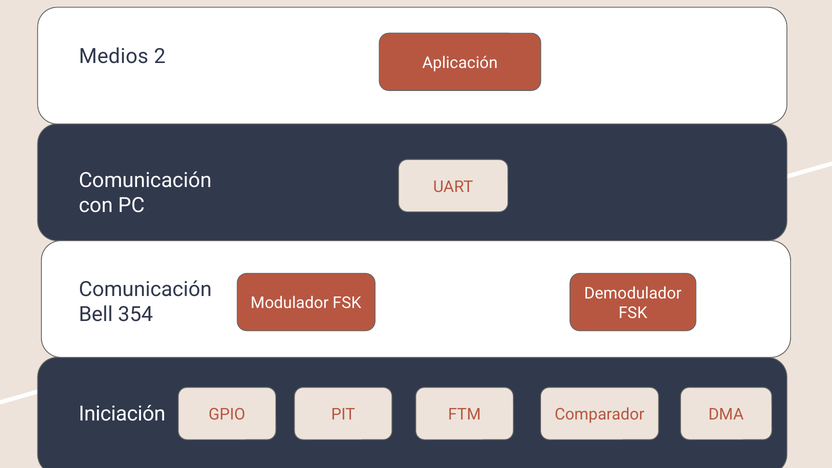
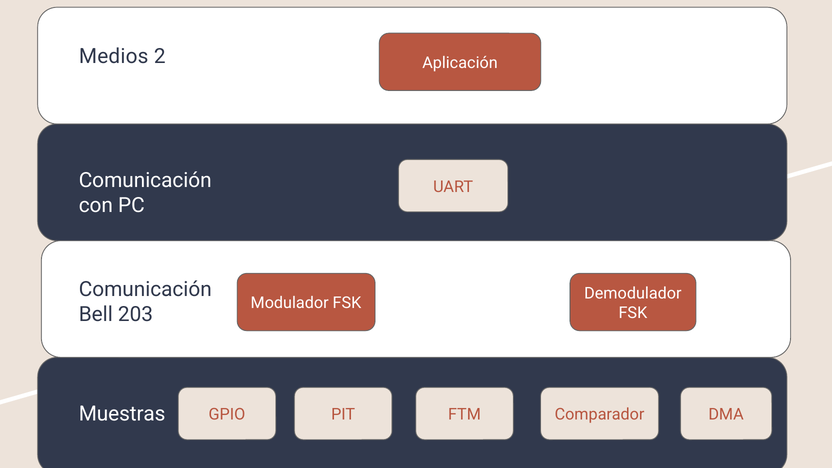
354: 354 -> 203
Iniciación: Iniciación -> Muestras
